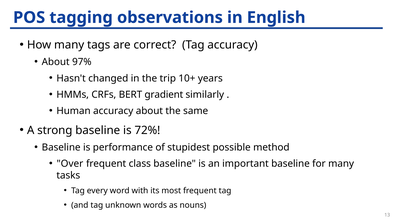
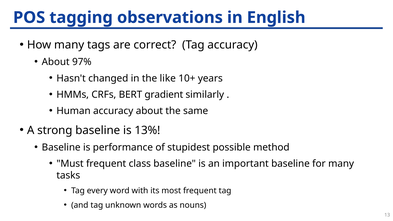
trip: trip -> like
72%: 72% -> 13%
Over: Over -> Must
